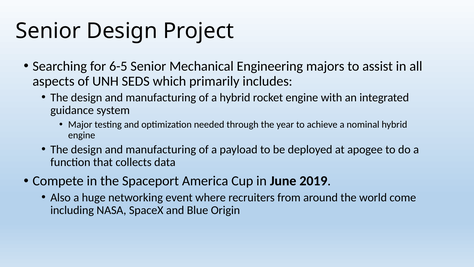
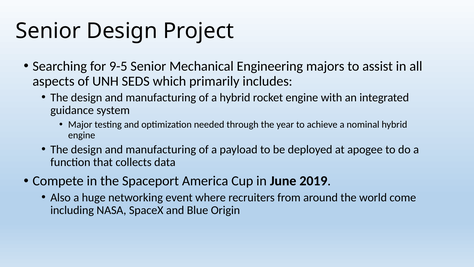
6-5: 6-5 -> 9-5
